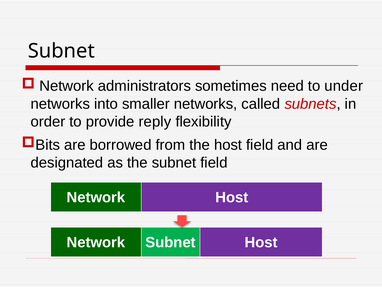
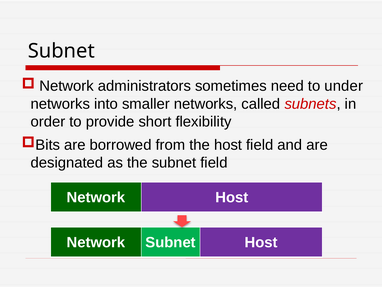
reply: reply -> short
